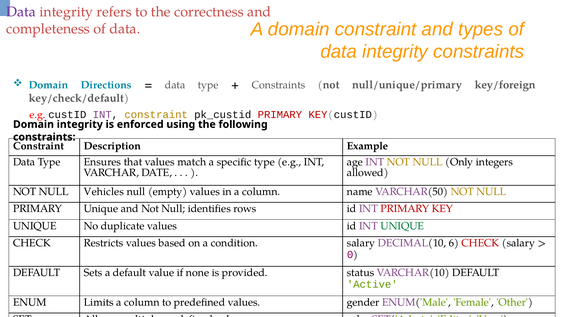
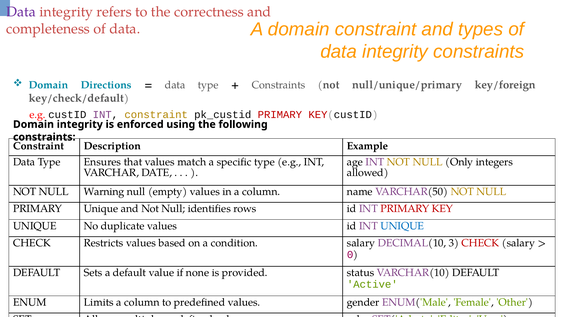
Vehicles: Vehicles -> Warning
UNIQUE at (402, 226) colour: green -> blue
6: 6 -> 3
